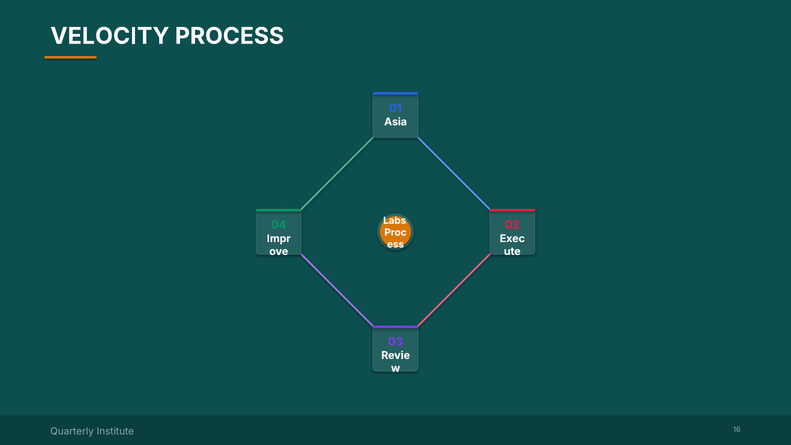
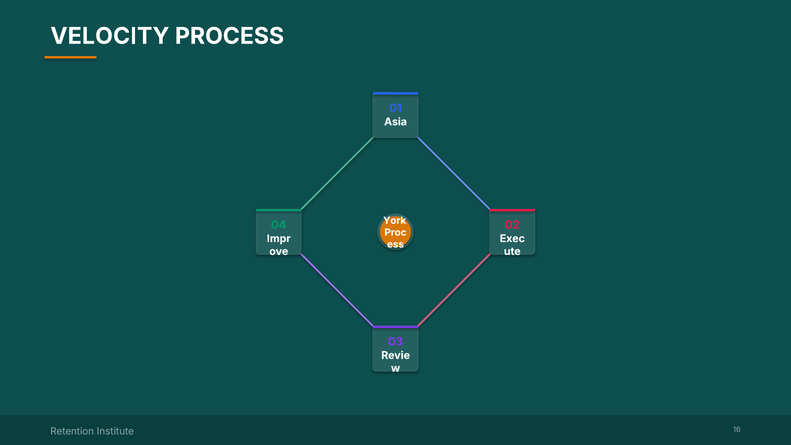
Labs: Labs -> York
Quarterly: Quarterly -> Retention
